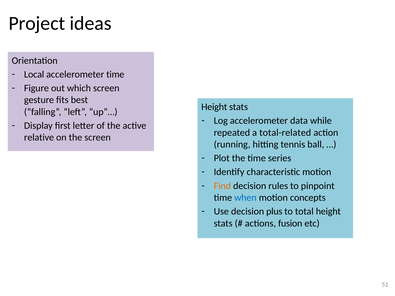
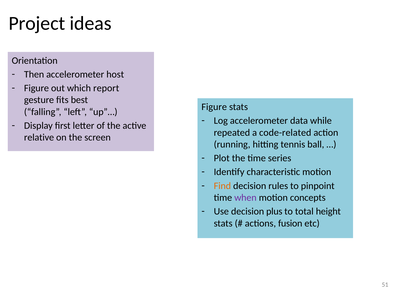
Local: Local -> Then
accelerometer time: time -> host
which screen: screen -> report
Height at (214, 107): Height -> Figure
total-related: total-related -> code-related
when colour: blue -> purple
